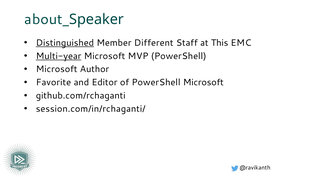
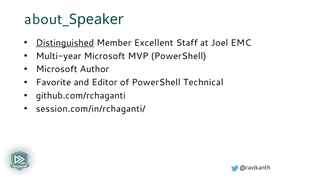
Different: Different -> Excellent
This: This -> Joel
Multi-year underline: present -> none
PowerShell Microsoft: Microsoft -> Technical
